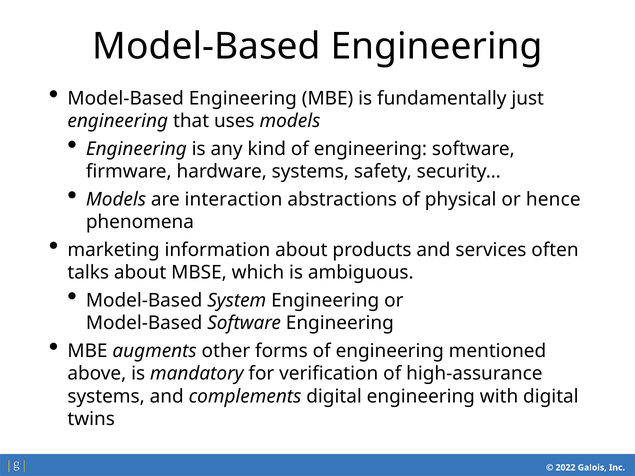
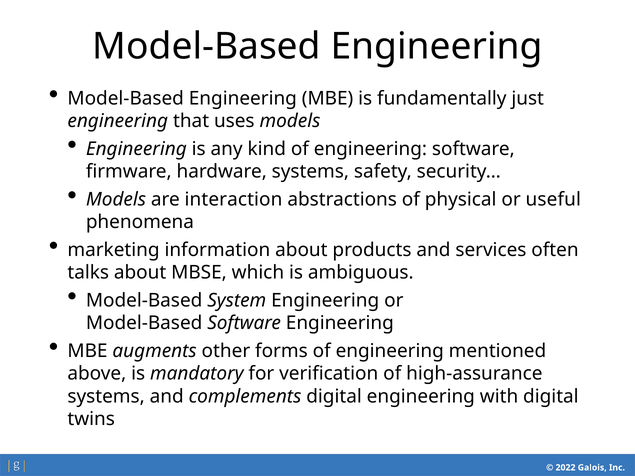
hence: hence -> useful
